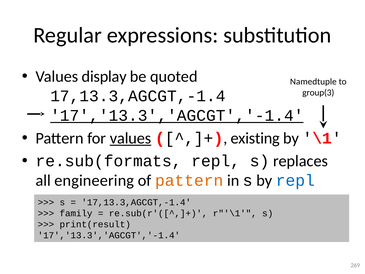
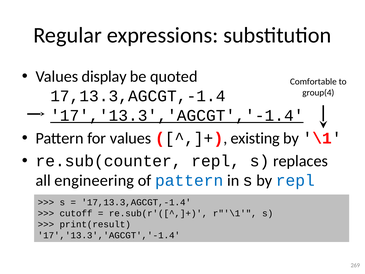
Namedtuple: Namedtuple -> Comfortable
group(3: group(3 -> group(4
values at (131, 138) underline: present -> none
re.sub(formats: re.sub(formats -> re.sub(counter
pattern at (189, 180) colour: orange -> blue
family: family -> cutoff
